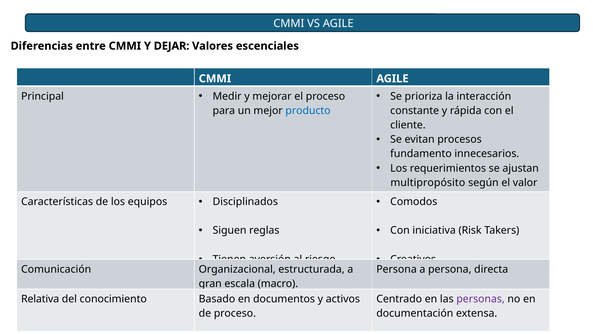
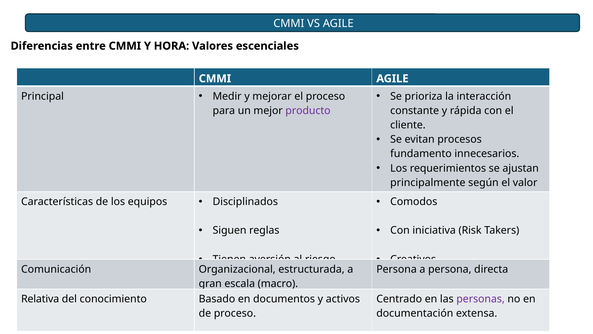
DEJAR: DEJAR -> HORA
producto colour: blue -> purple
multipropósito: multipropósito -> principalmente
